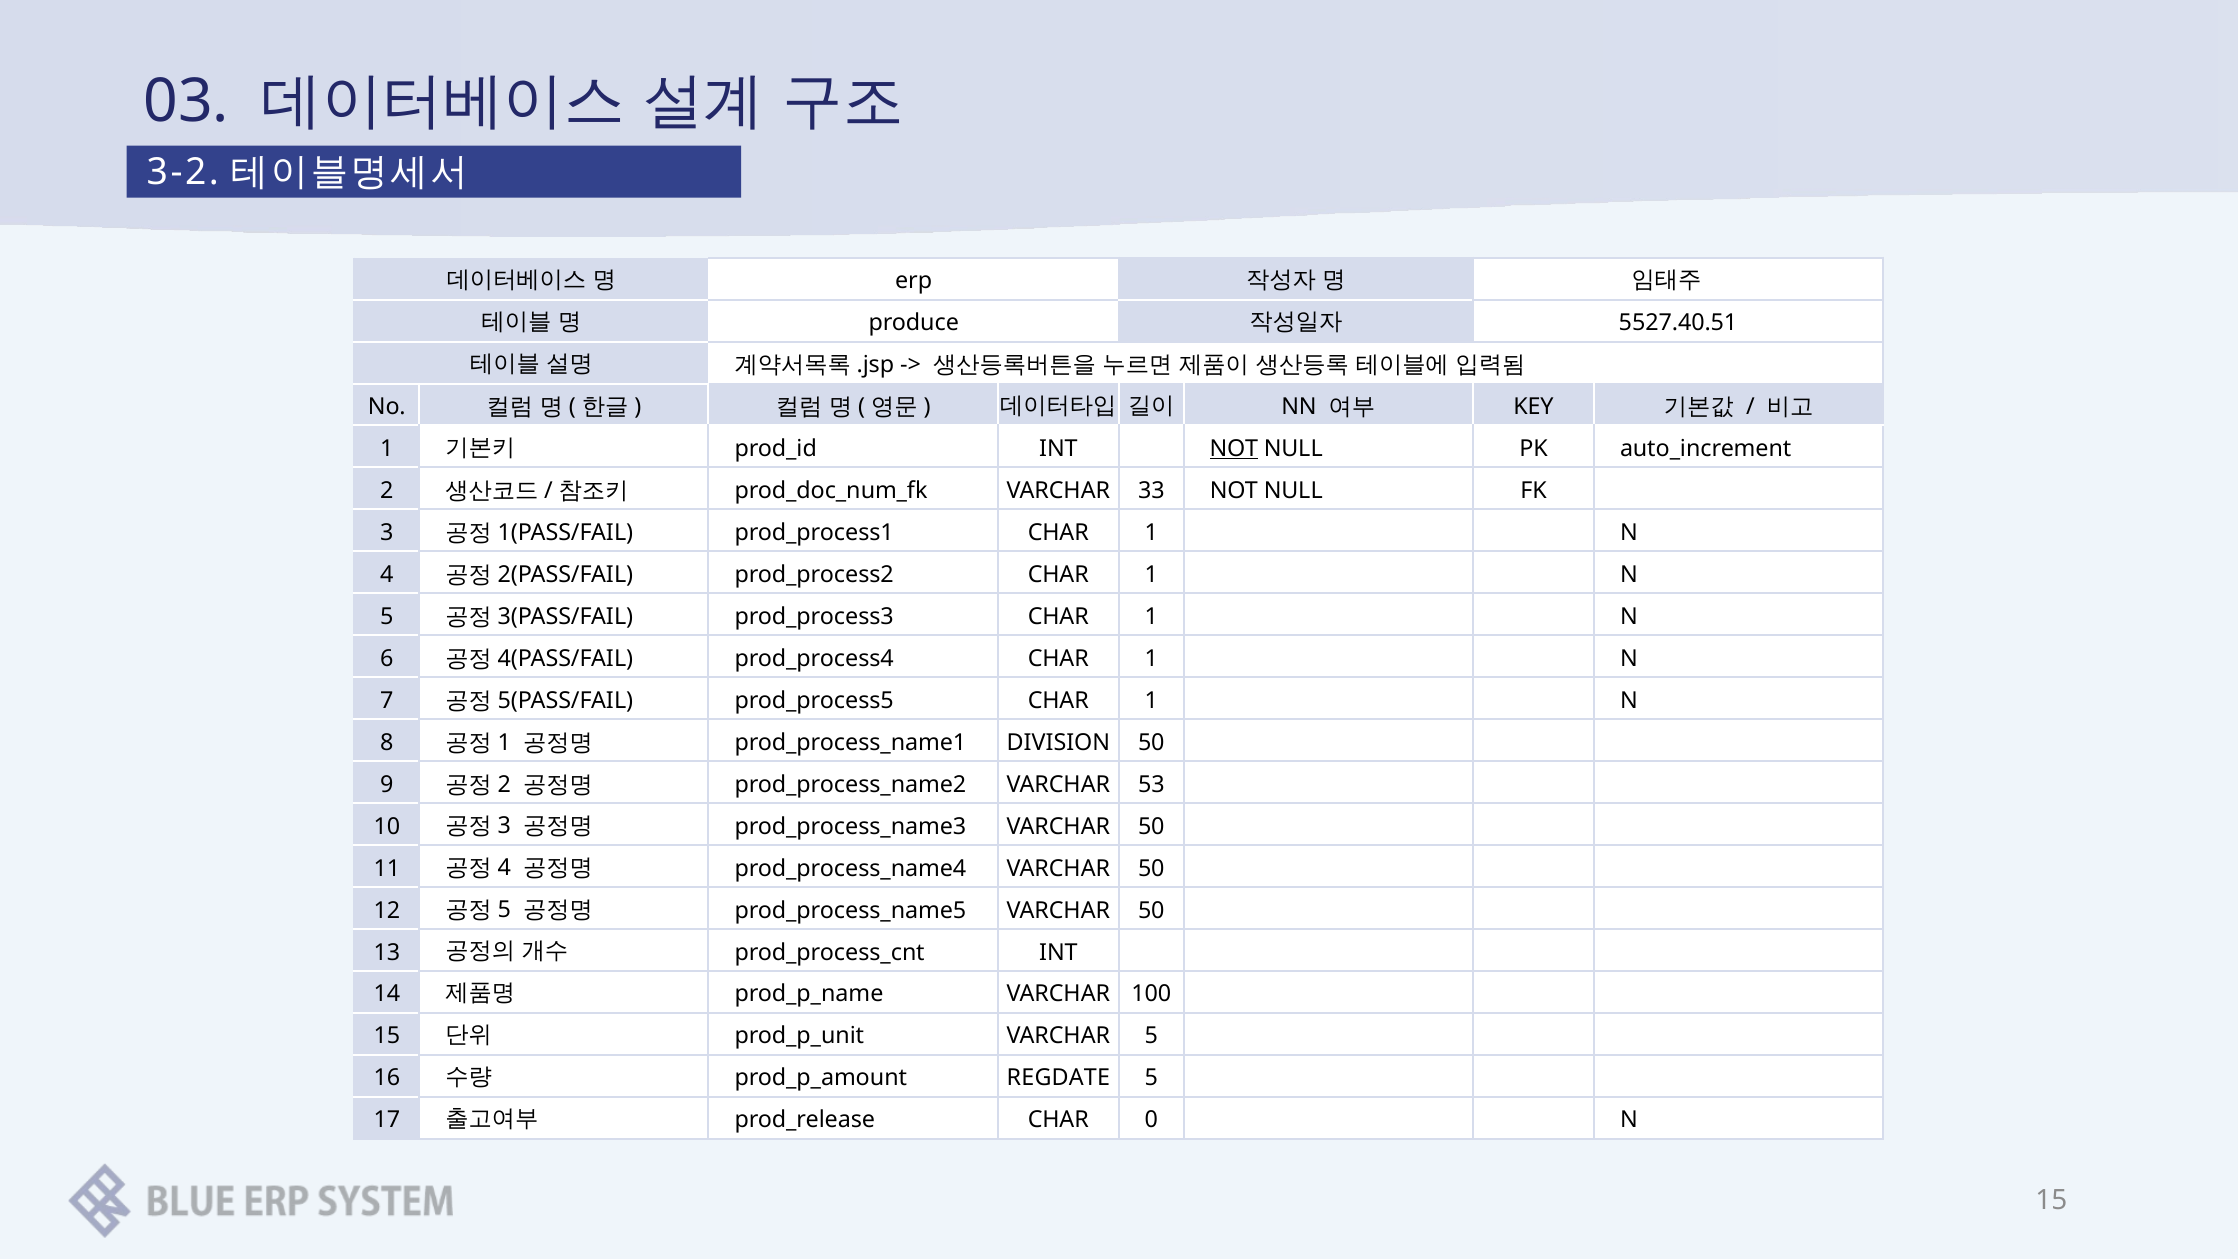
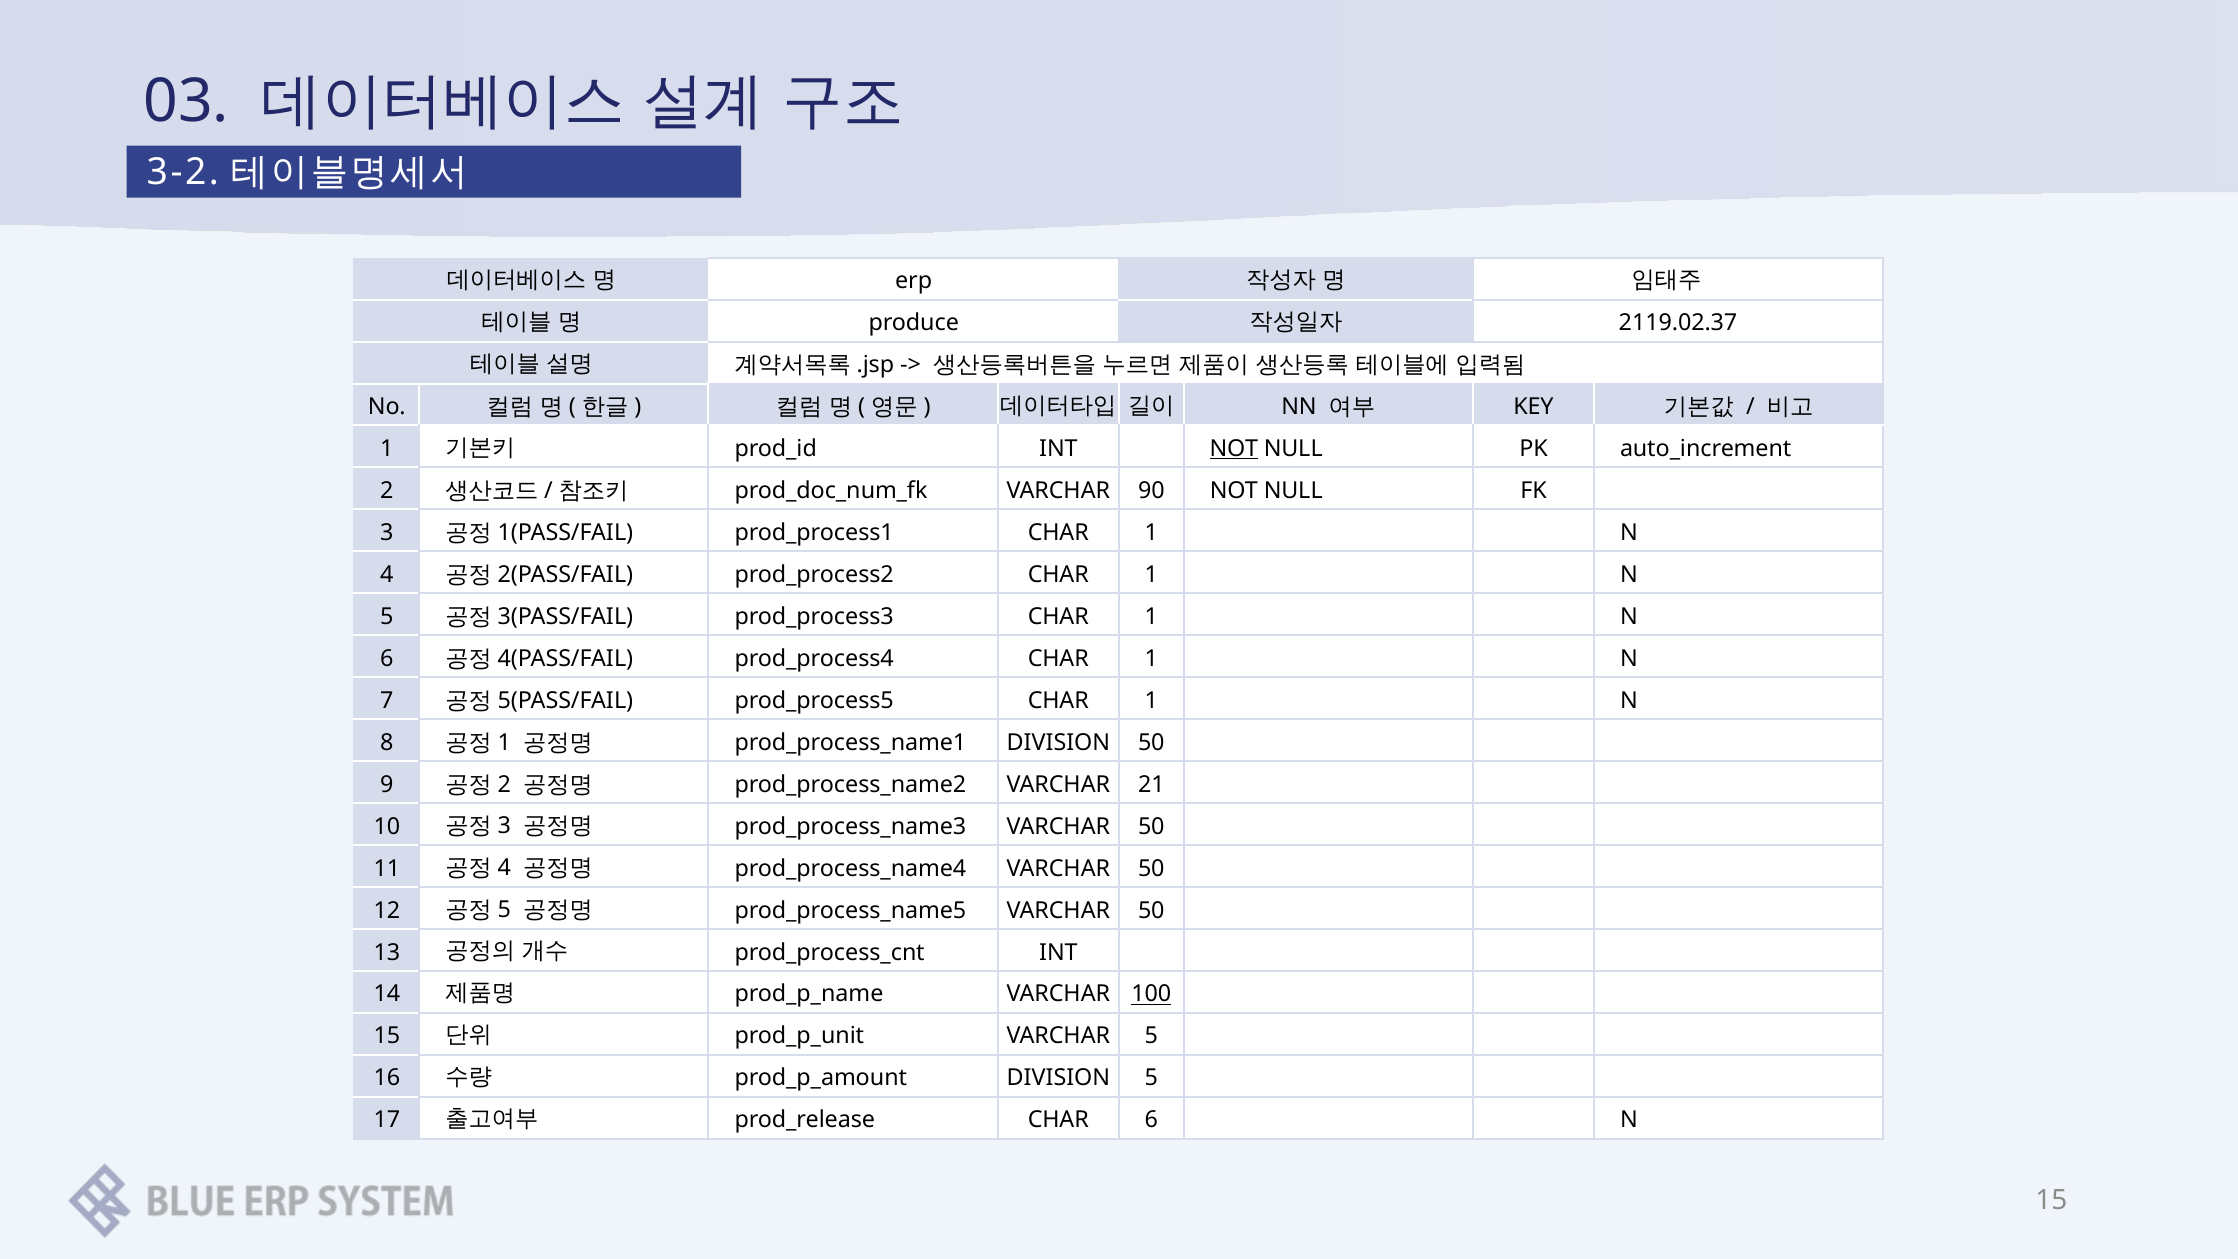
5527.40.51: 5527.40.51 -> 2119.02.37
33: 33 -> 90
53: 53 -> 21
100 underline: none -> present
REGDATE at (1058, 1078): REGDATE -> DIVISION
CHAR 0: 0 -> 6
